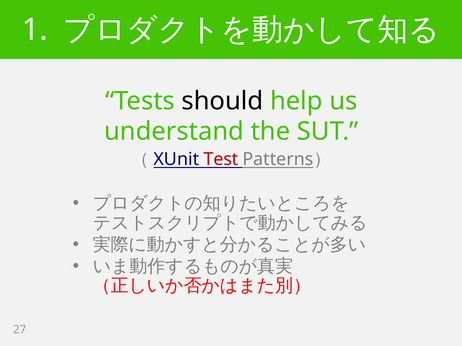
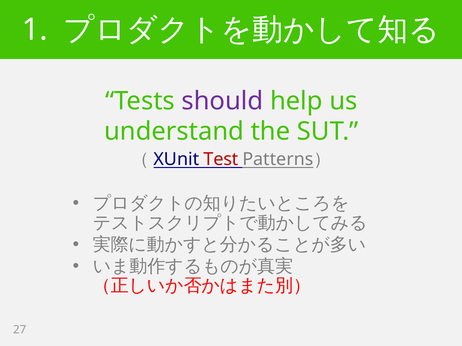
should colour: black -> purple
